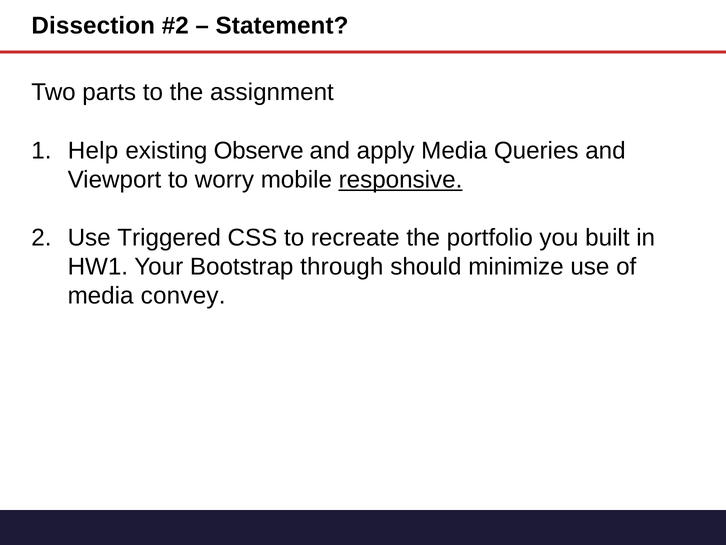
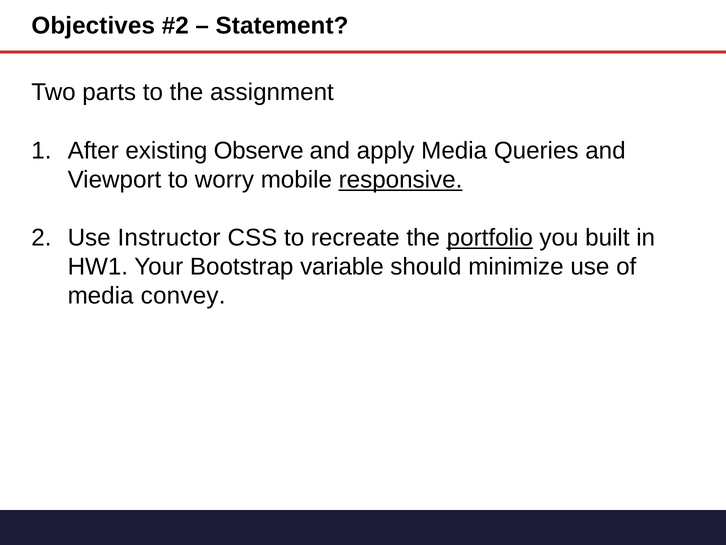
Dissection: Dissection -> Objectives
Help: Help -> After
Triggered: Triggered -> Instructor
portfolio underline: none -> present
through: through -> variable
